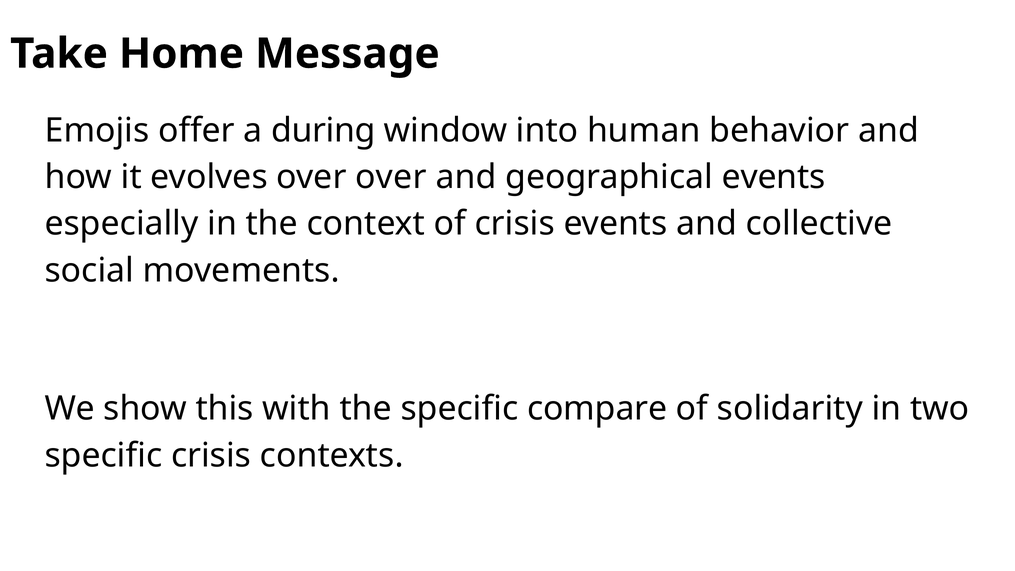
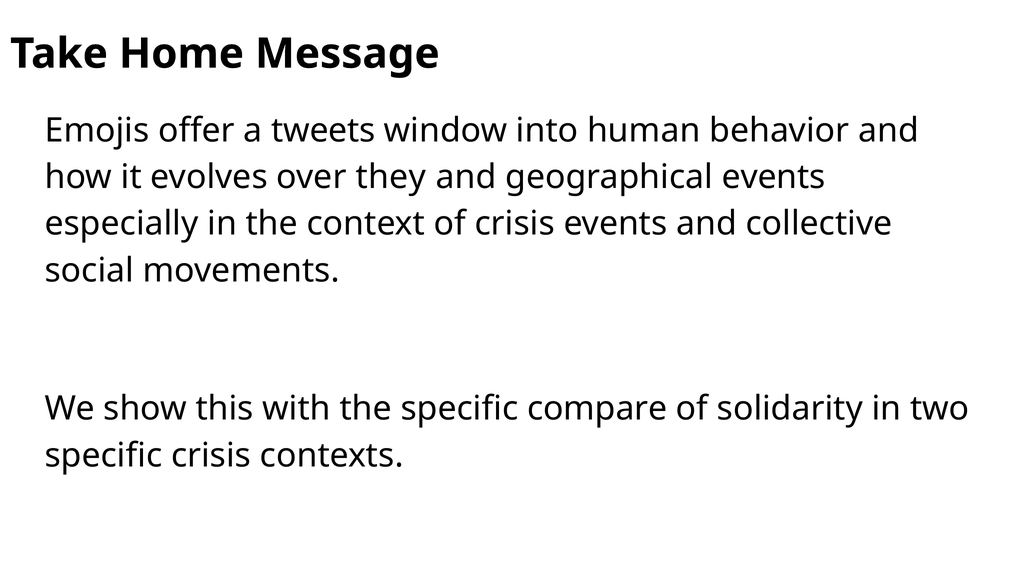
during: during -> tweets
over over: over -> they
